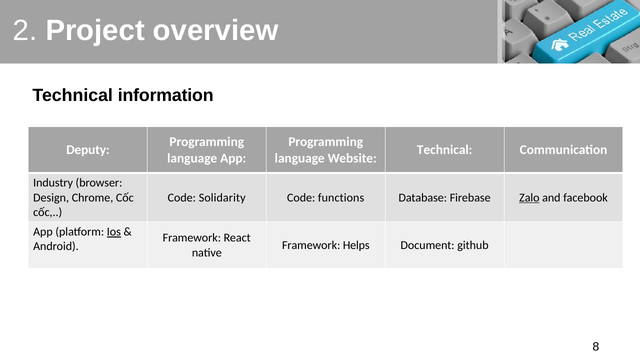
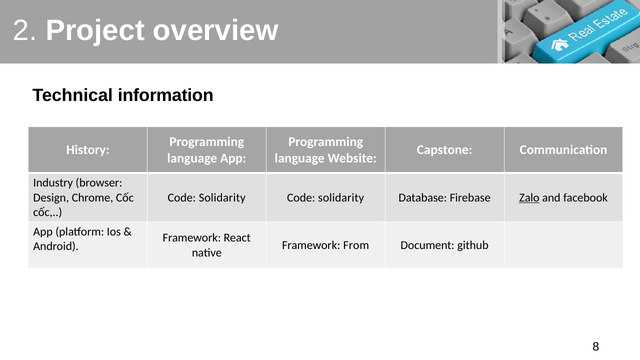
Deputy: Deputy -> History
Technical at (445, 150): Technical -> Capstone
functions at (341, 198): functions -> solidarity
Ios underline: present -> none
Helps: Helps -> From
